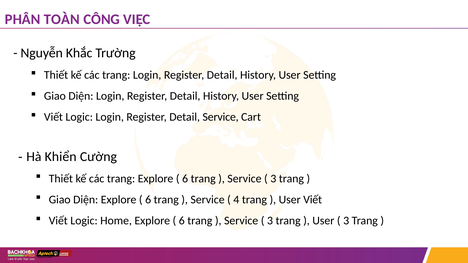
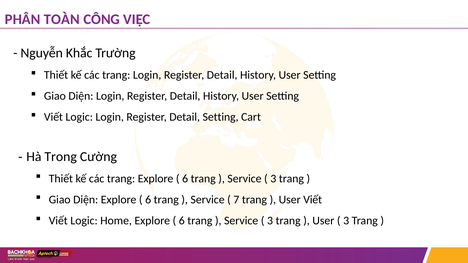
Detail Service: Service -> Setting
Khiển: Khiển -> Trong
4: 4 -> 7
